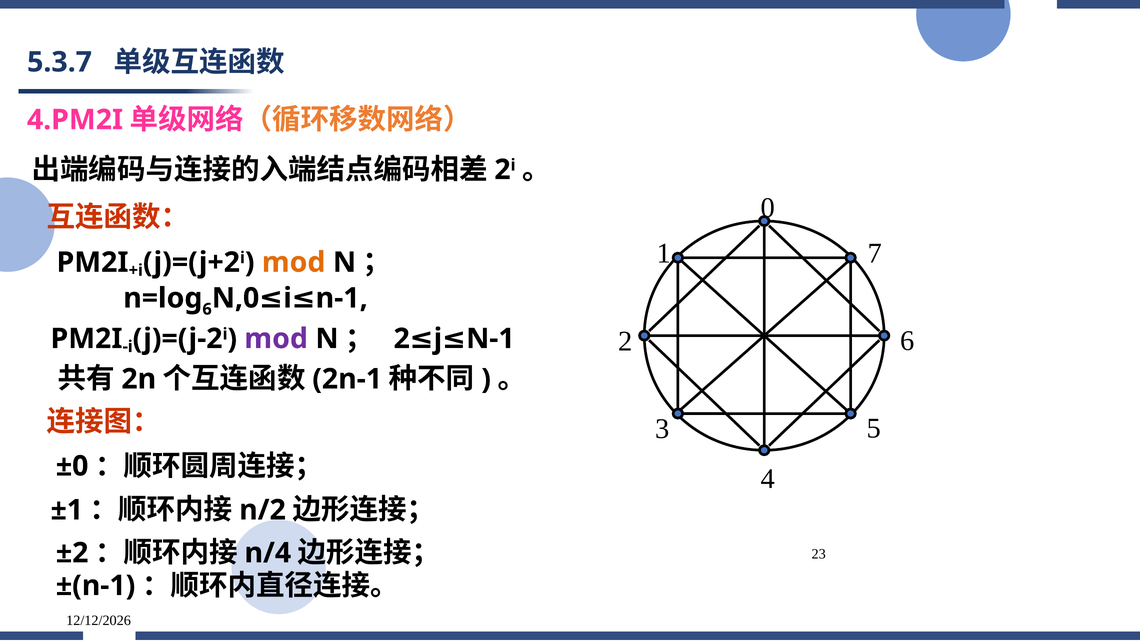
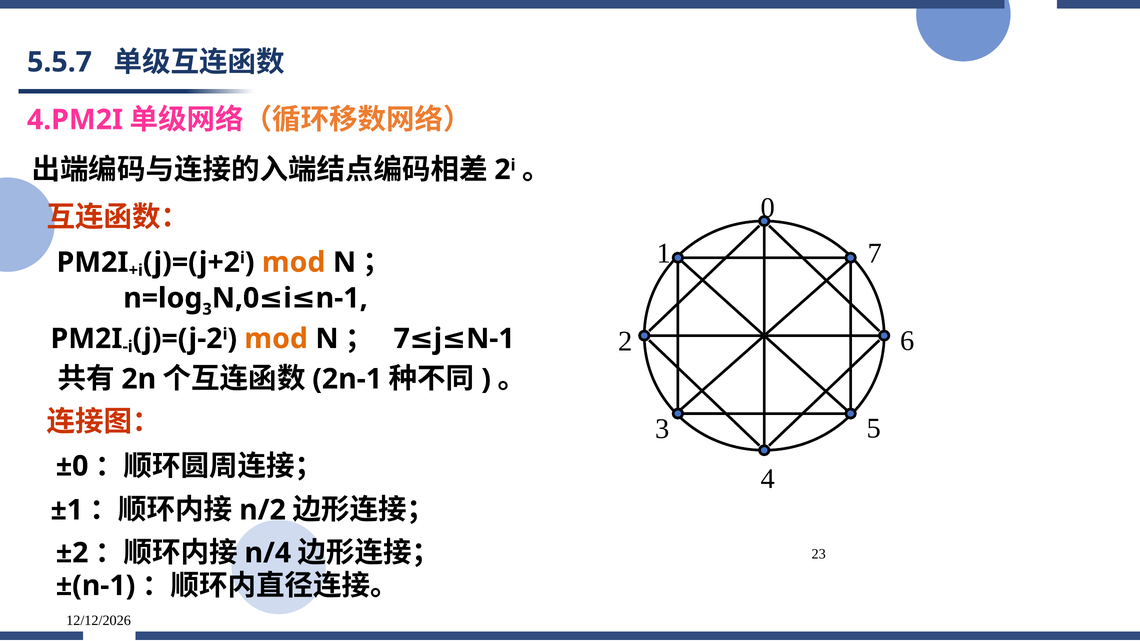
5.3.7: 5.3.7 -> 5.5.7
6 at (207, 309): 6 -> 3
mod at (276, 339) colour: purple -> orange
2 at (402, 339): 2 -> 7
